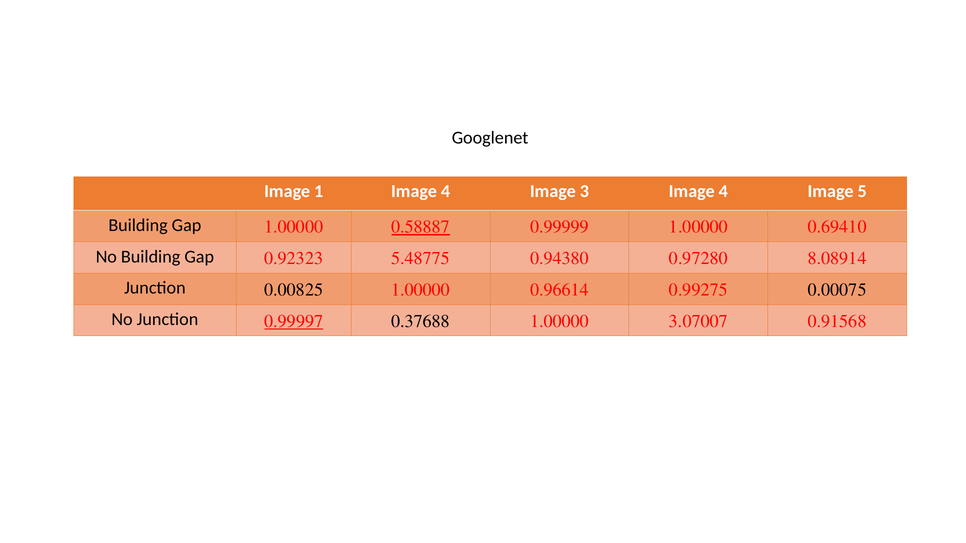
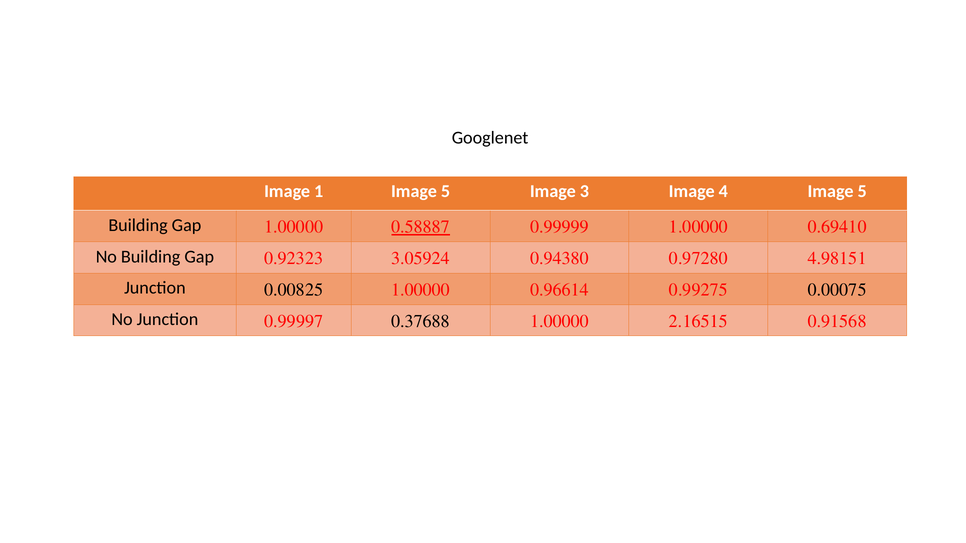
1 Image 4: 4 -> 5
5.48775: 5.48775 -> 3.05924
8.08914: 8.08914 -> 4.98151
0.99997 underline: present -> none
3.07007: 3.07007 -> 2.16515
